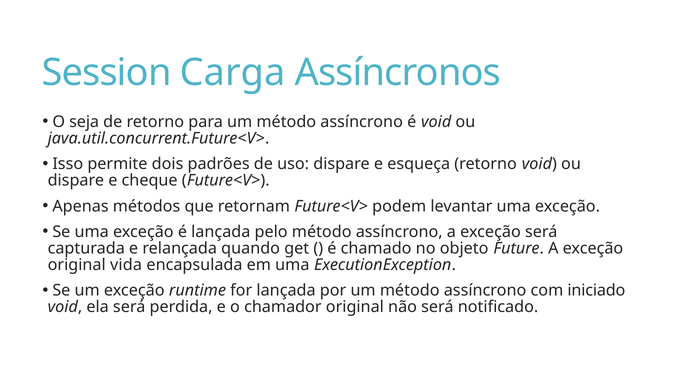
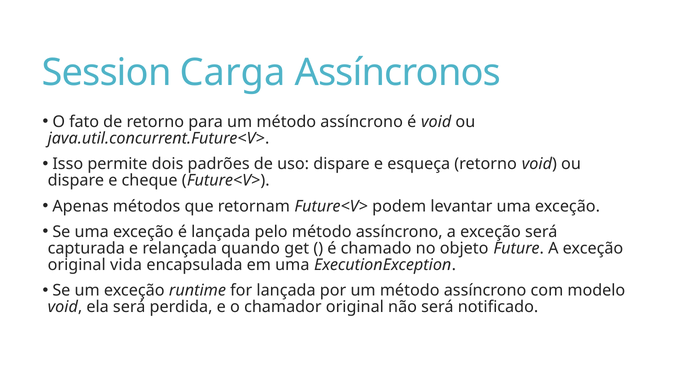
seja: seja -> fato
iniciado: iniciado -> modelo
